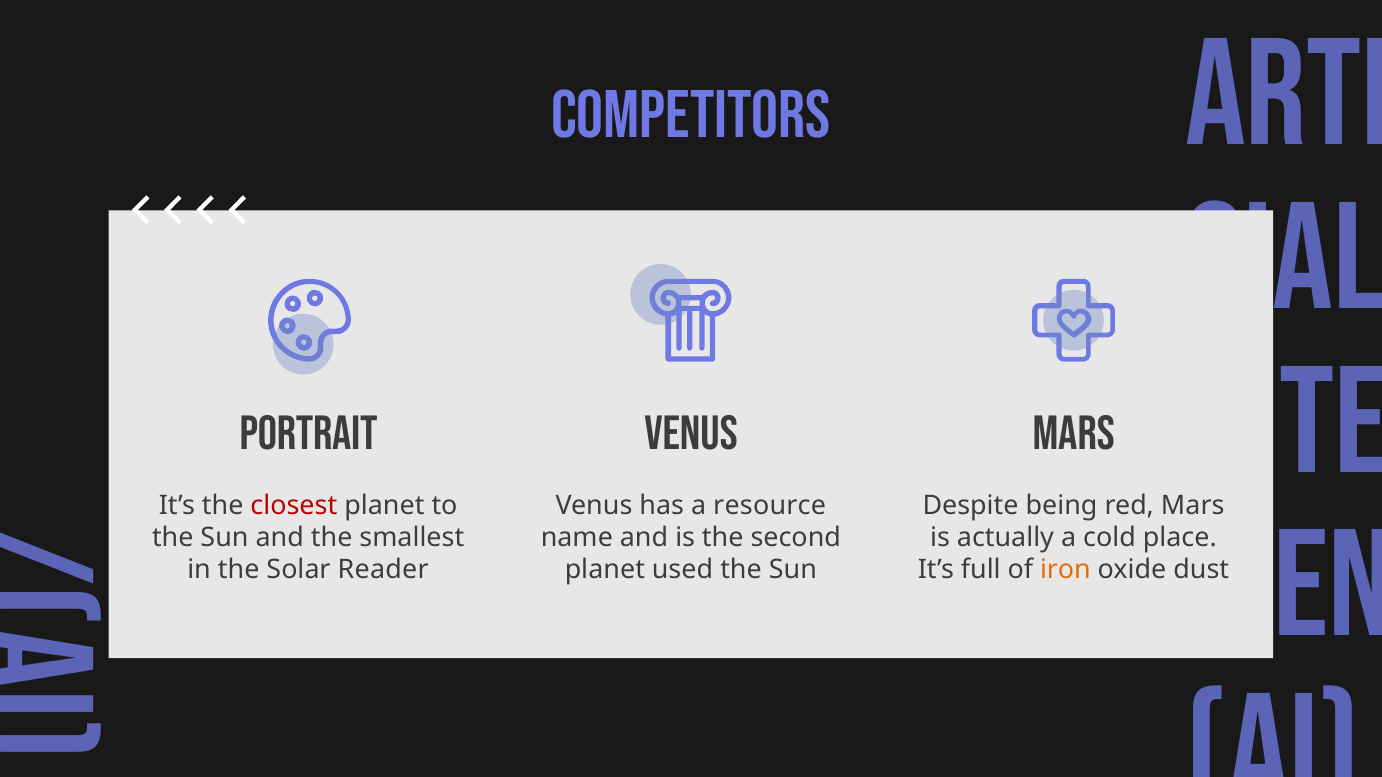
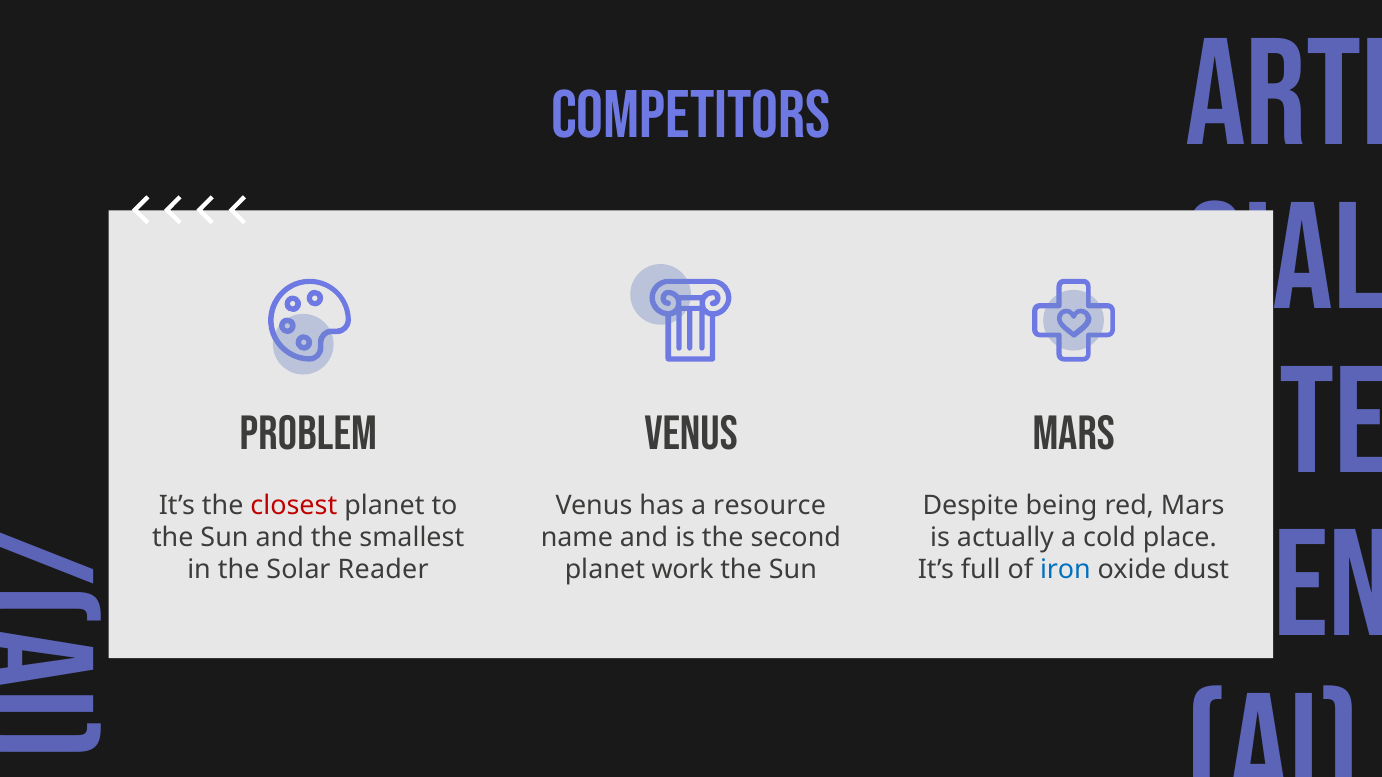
PORTRAIT: PORTRAIT -> PROBLEM
used: used -> work
iron colour: orange -> blue
